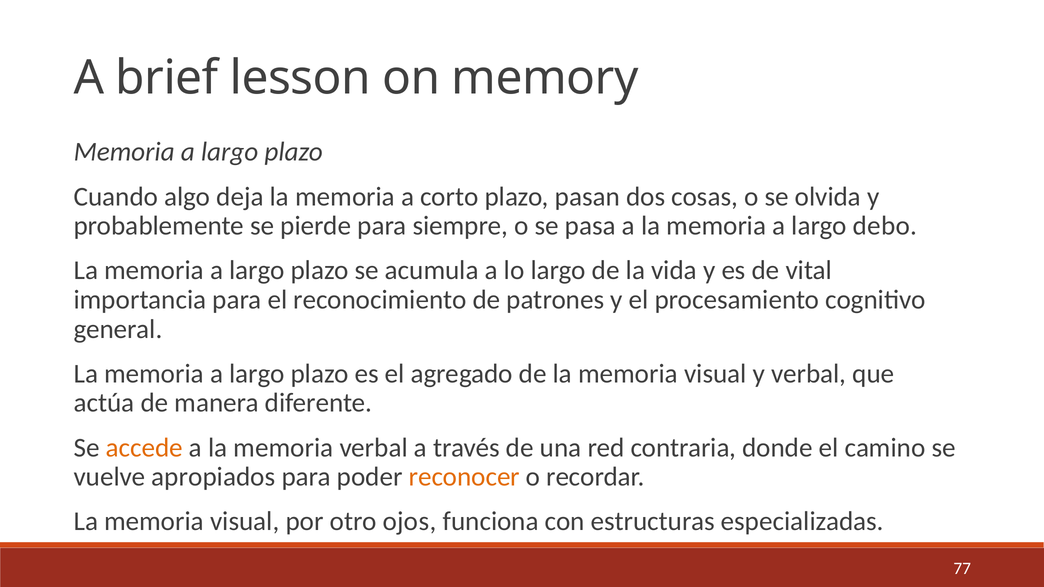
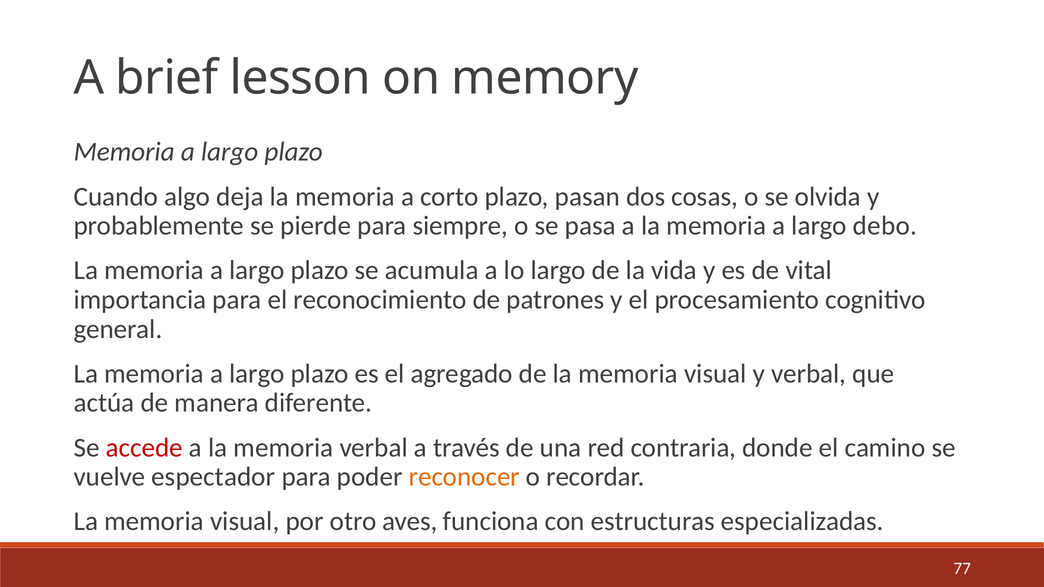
accede colour: orange -> red
apropiados: apropiados -> espectador
ojos: ojos -> aves
